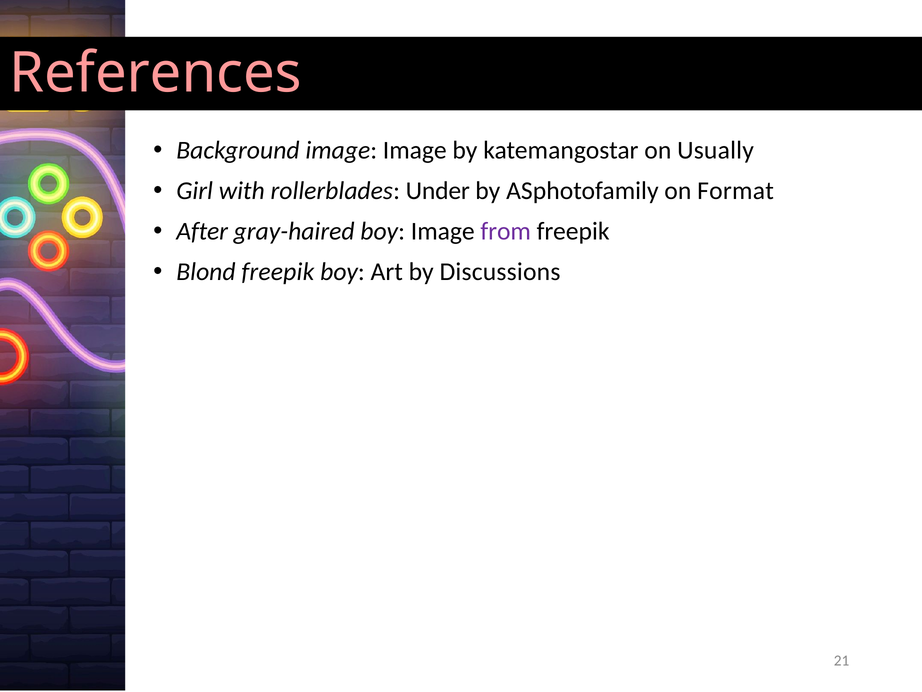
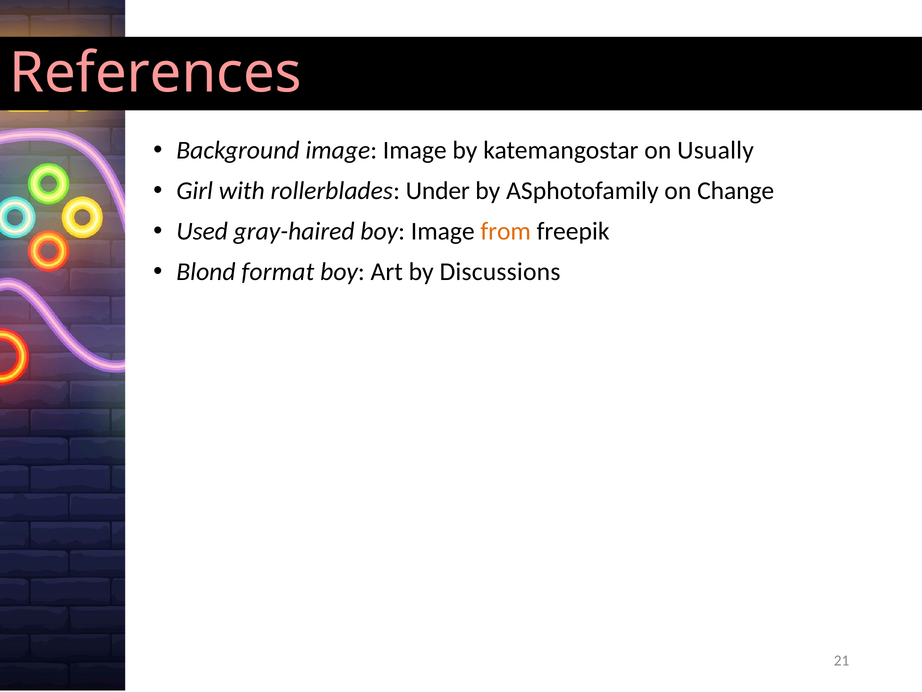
Format: Format -> Change
After: After -> Used
from colour: purple -> orange
Blond freepik: freepik -> format
